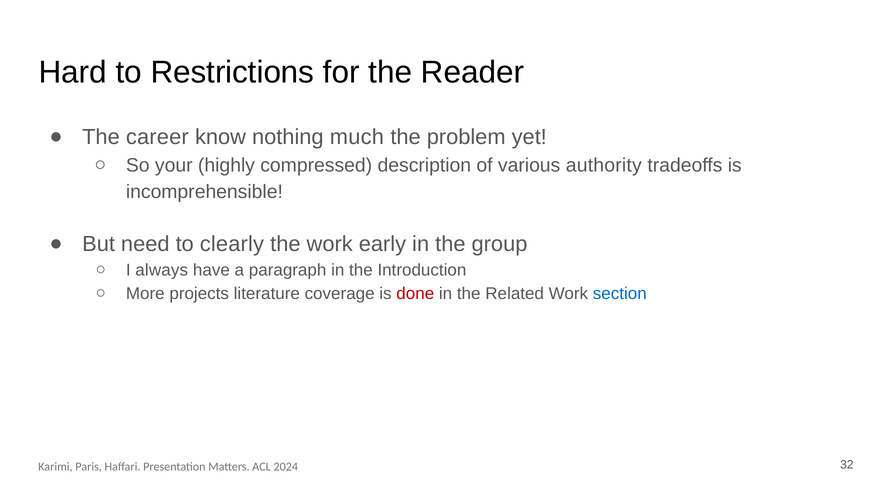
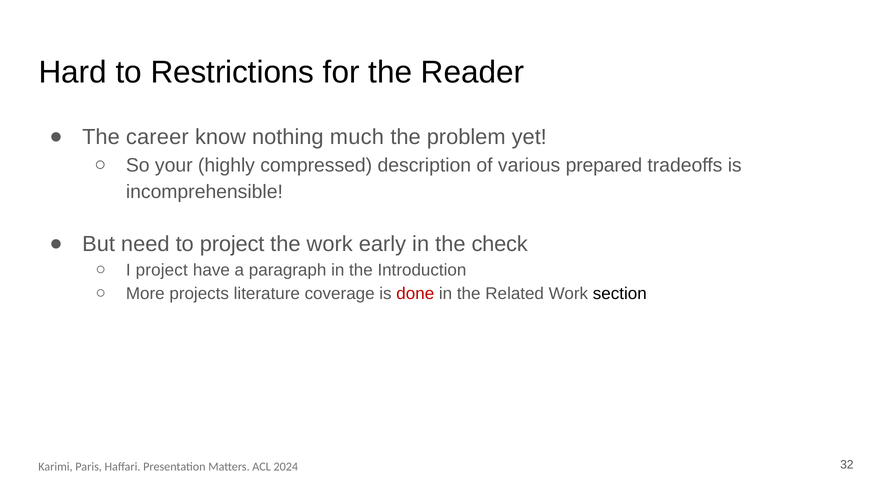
authority: authority -> prepared
to clearly: clearly -> project
group: group -> check
I always: always -> project
section colour: blue -> black
